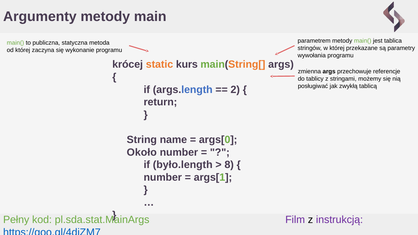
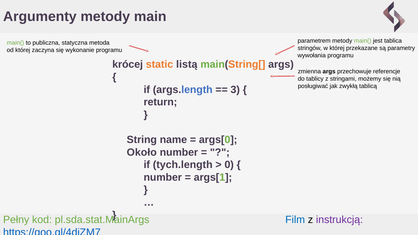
kurs: kurs -> listą
2: 2 -> 3
było.length: było.length -> tych.length
8: 8 -> 0
Film colour: purple -> blue
